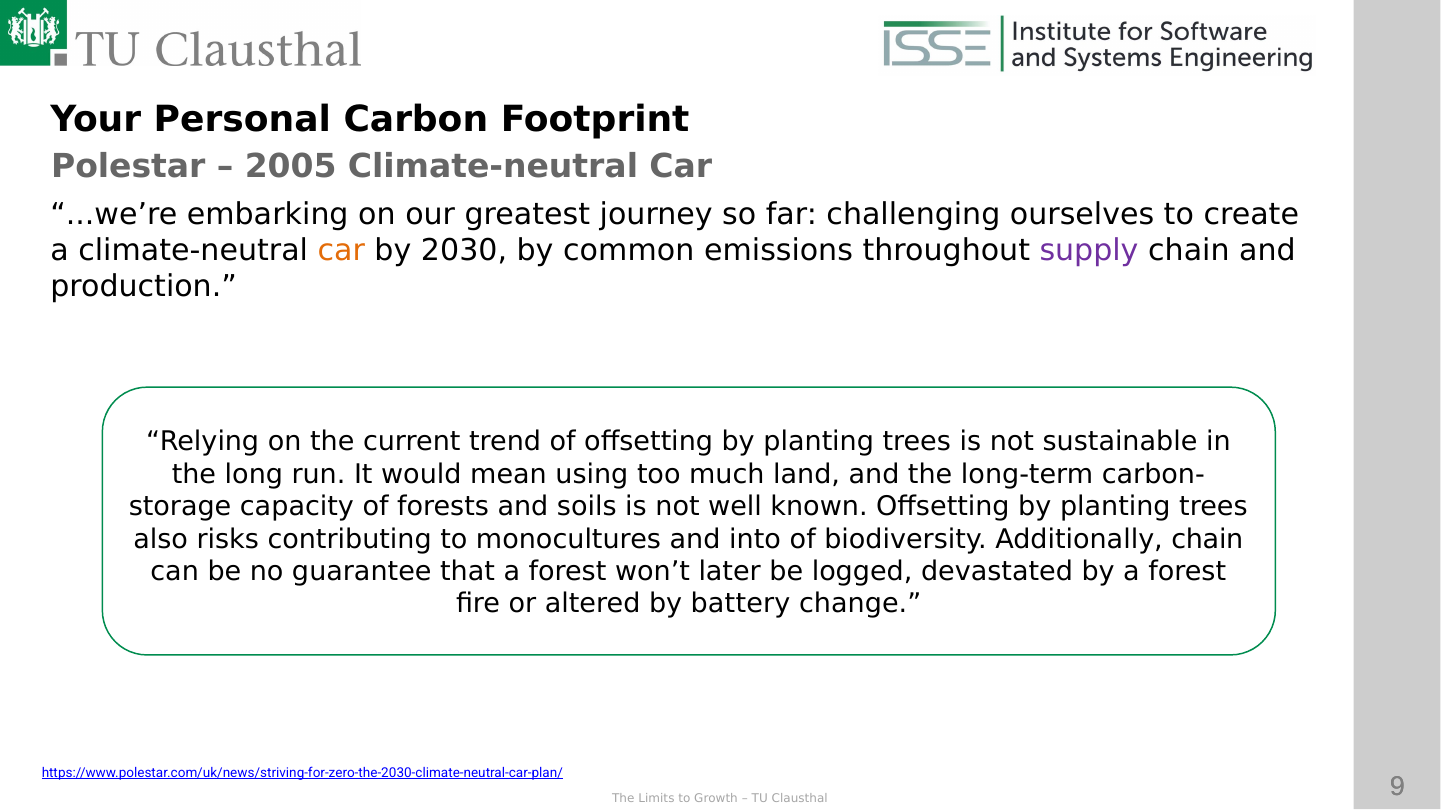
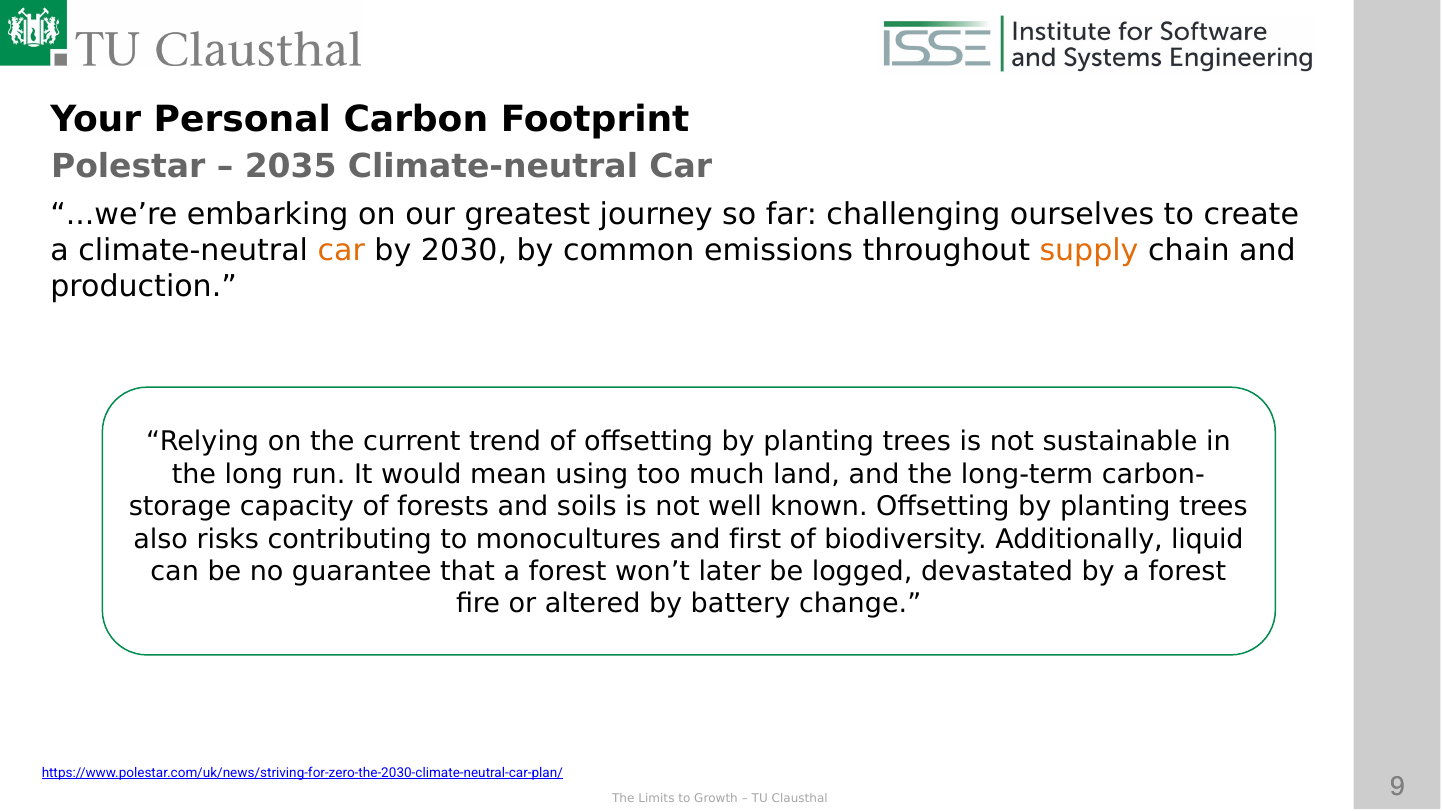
2005: 2005 -> 2035
supply colour: purple -> orange
into: into -> first
Additionally chain: chain -> liquid
